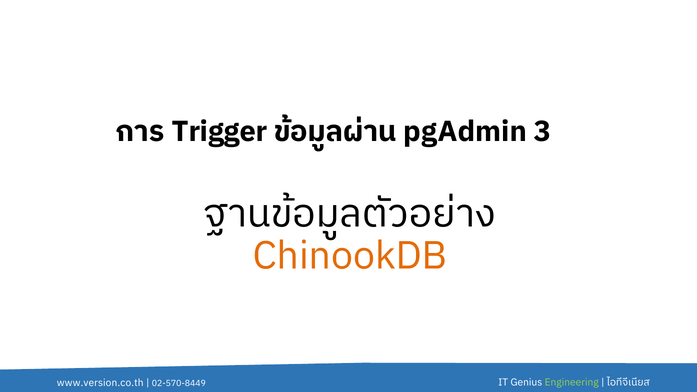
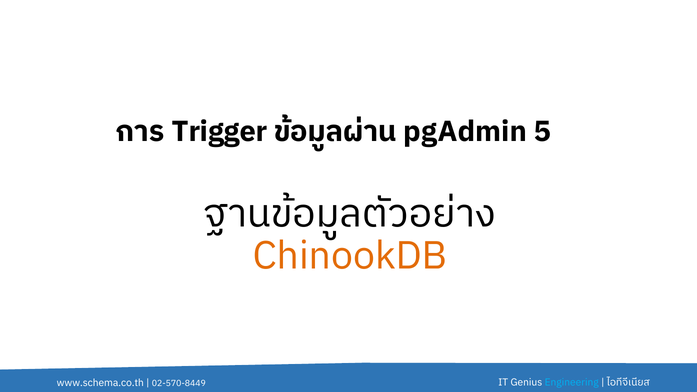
3: 3 -> 5
Engineering colour: light green -> light blue
www.version.co.th: www.version.co.th -> www.schema.co.th
